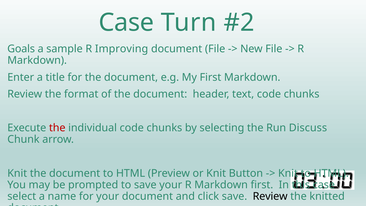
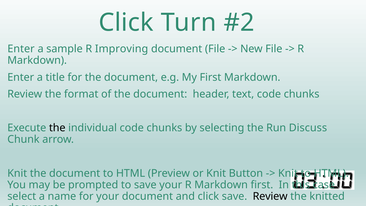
Case at (126, 23): Case -> Click
Goals at (21, 49): Goals -> Enter
the at (57, 128) colour: red -> black
